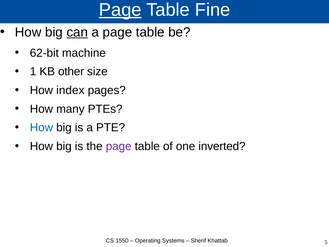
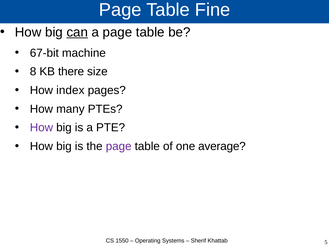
Page at (120, 10) underline: present -> none
62-bit: 62-bit -> 67-bit
1: 1 -> 8
other: other -> there
How at (41, 128) colour: blue -> purple
inverted: inverted -> average
